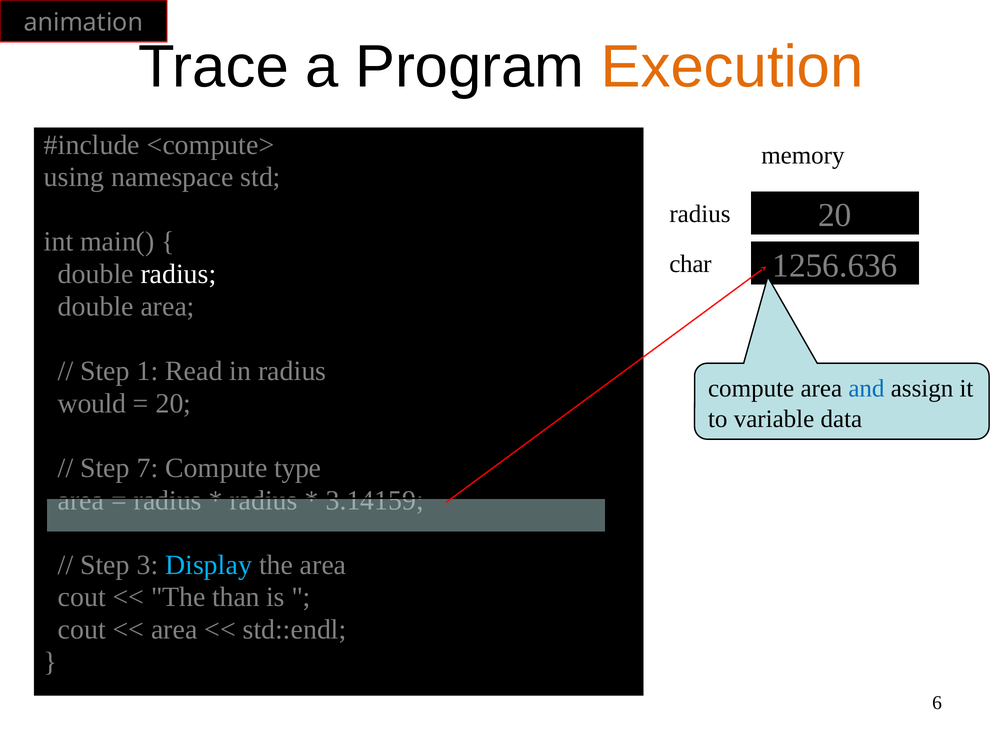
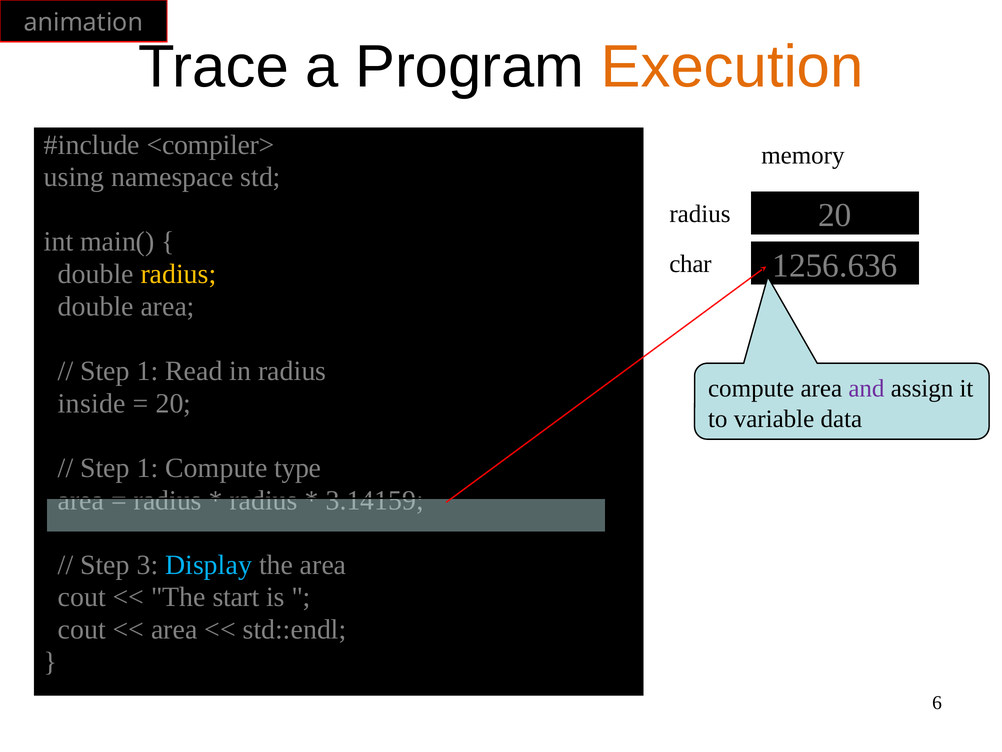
<compute>: <compute> -> <compiler>
radius at (178, 274) colour: white -> yellow
and colour: blue -> purple
would: would -> inside
7 at (148, 468): 7 -> 1
than: than -> start
